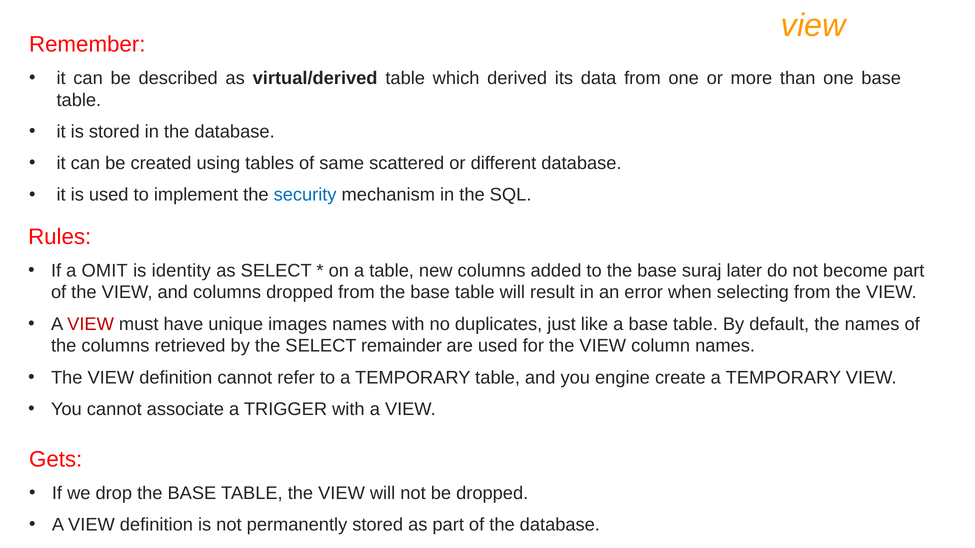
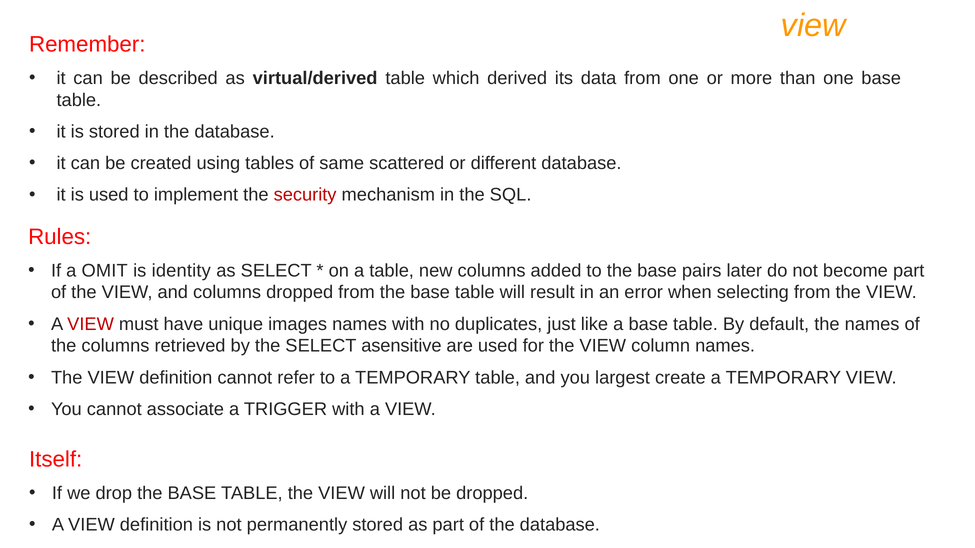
security colour: blue -> red
suraj: suraj -> pairs
remainder: remainder -> asensitive
engine: engine -> largest
Gets: Gets -> Itself
